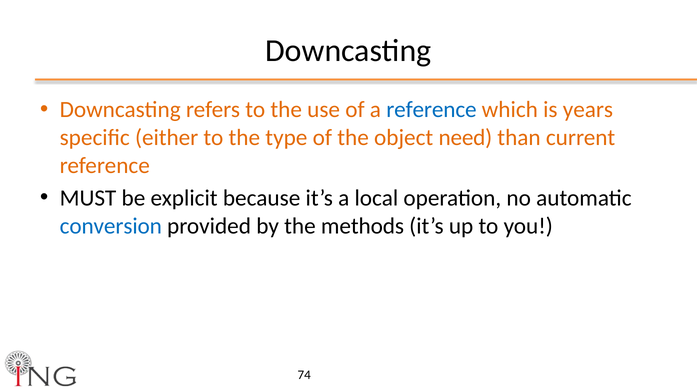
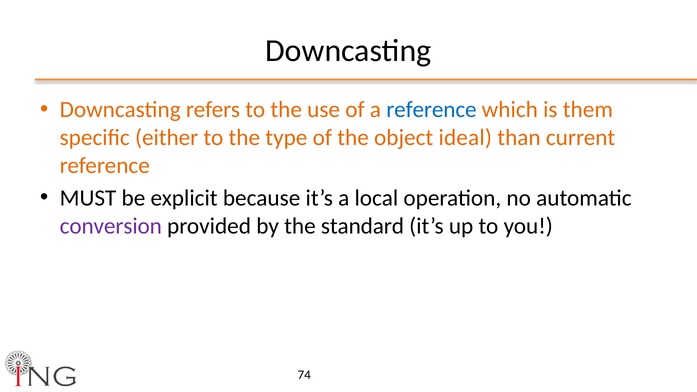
years: years -> them
need: need -> ideal
conversion colour: blue -> purple
methods: methods -> standard
